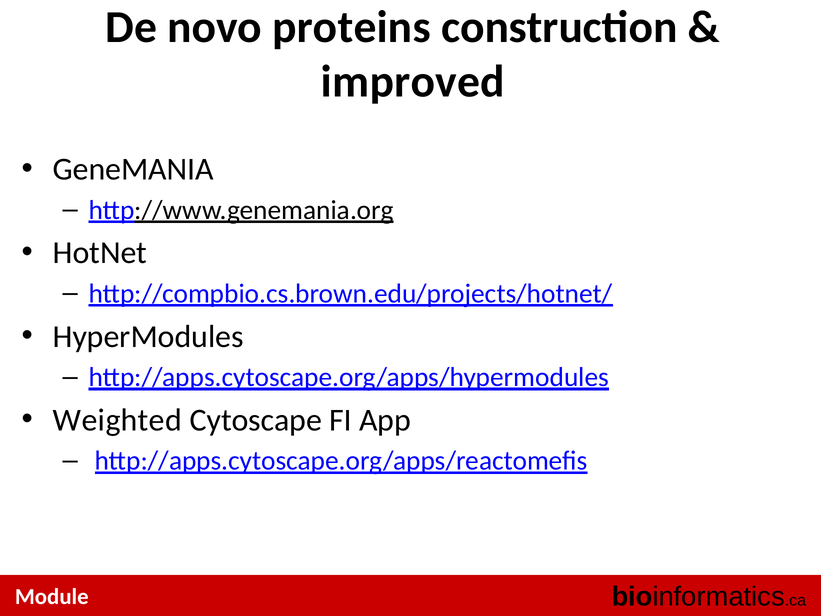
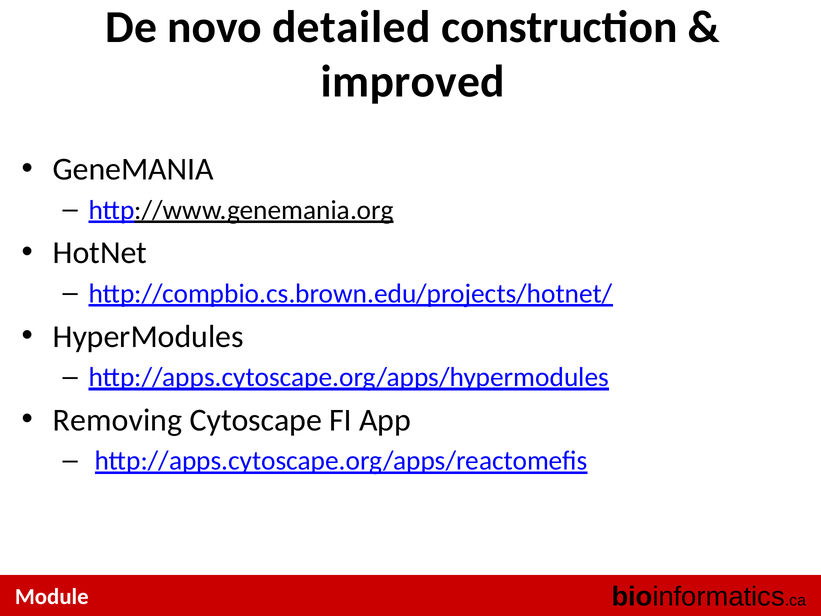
proteins: proteins -> detailed
Weighted: Weighted -> Removing
